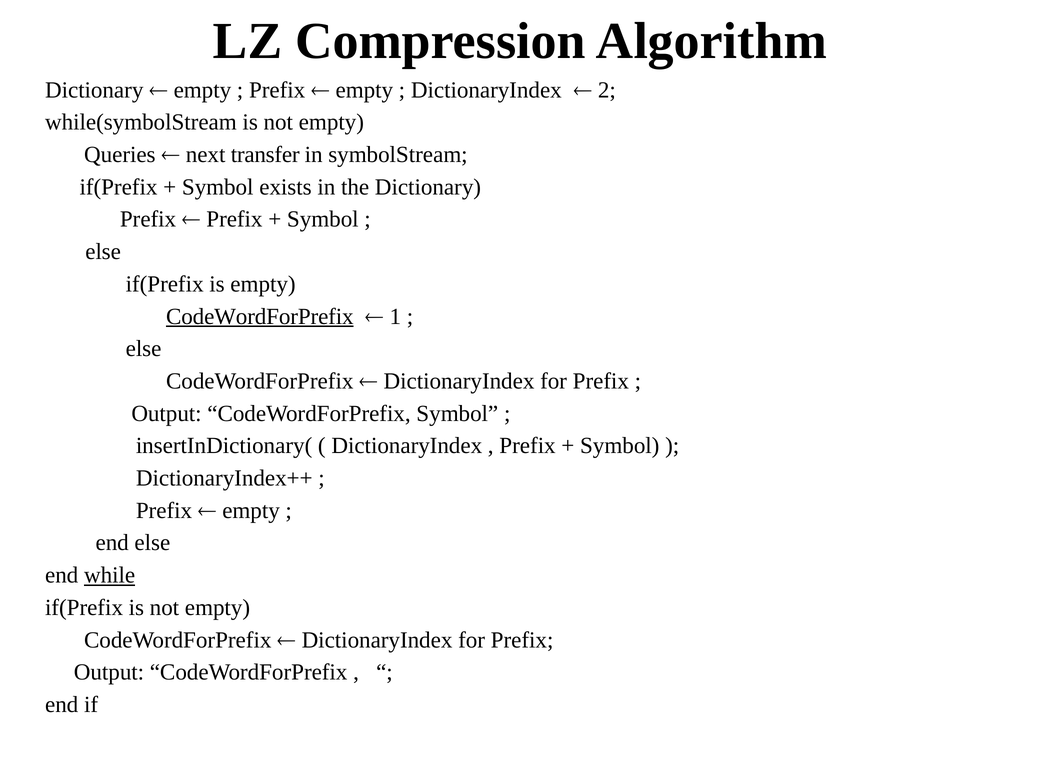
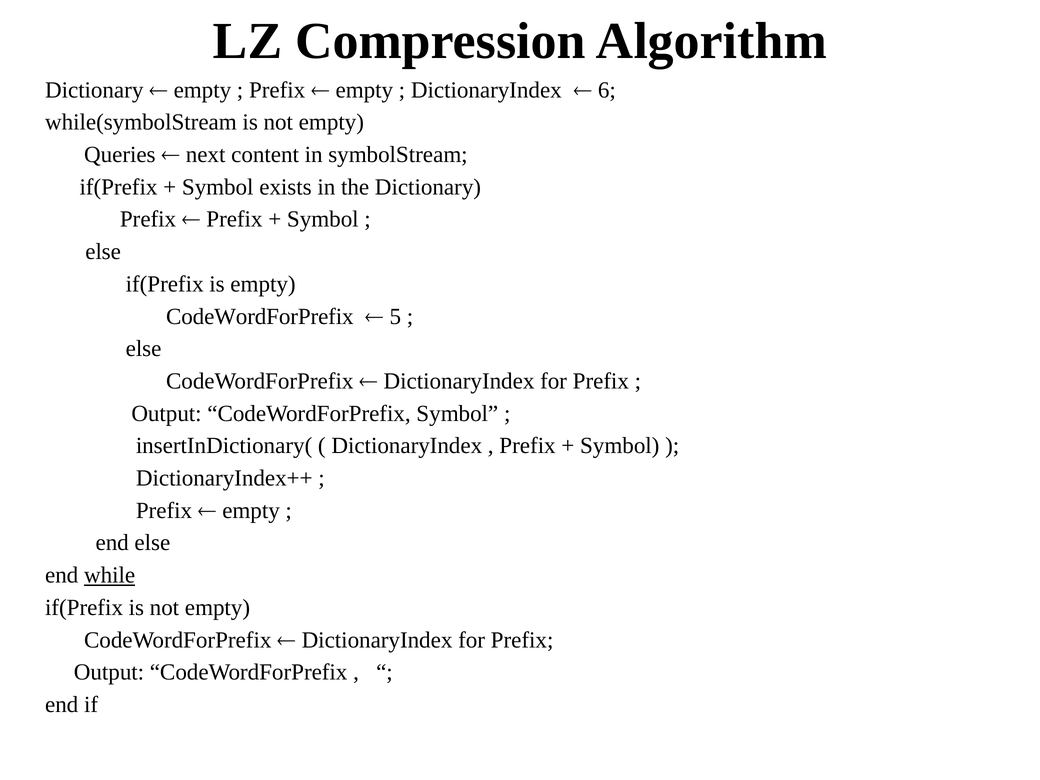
2: 2 -> 6
transfer: transfer -> content
CodeWordForPrefix at (260, 316) underline: present -> none
1: 1 -> 5
